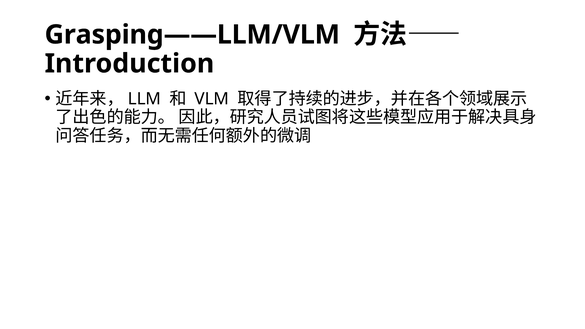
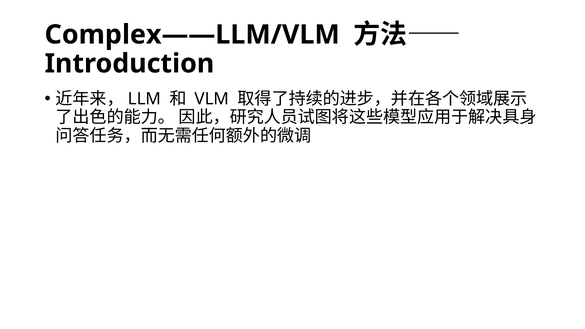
Grasping——LLM/VLM: Grasping——LLM/VLM -> Complex——LLM/VLM
